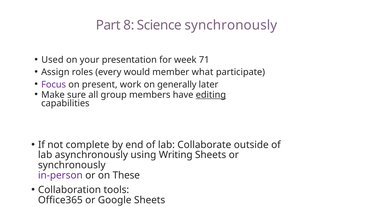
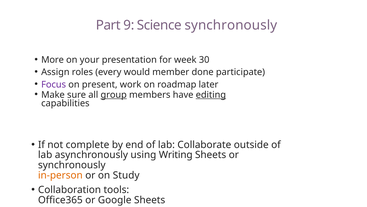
8: 8 -> 9
Used: Used -> More
71: 71 -> 30
what: what -> done
generally: generally -> roadmap
group underline: none -> present
in-person colour: purple -> orange
These: These -> Study
